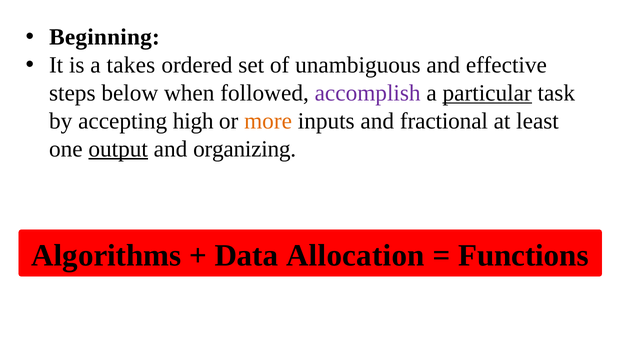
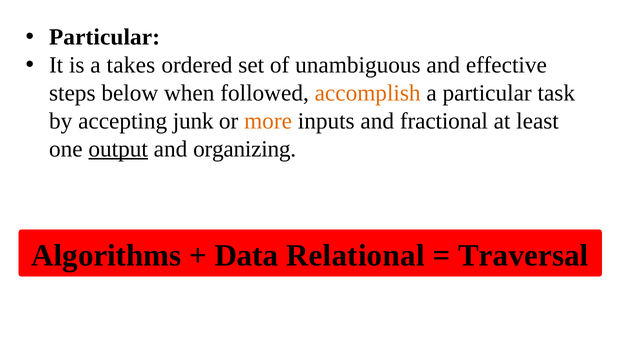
Beginning at (104, 37): Beginning -> Particular
accomplish colour: purple -> orange
particular at (487, 93) underline: present -> none
high: high -> junk
Allocation: Allocation -> Relational
Functions: Functions -> Traversal
